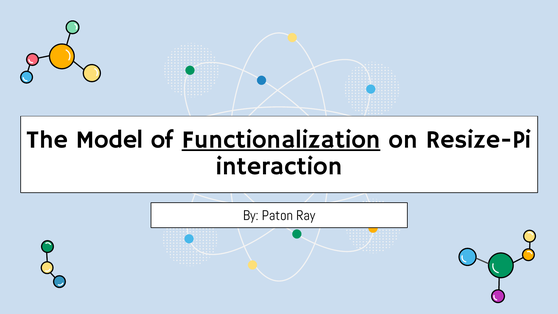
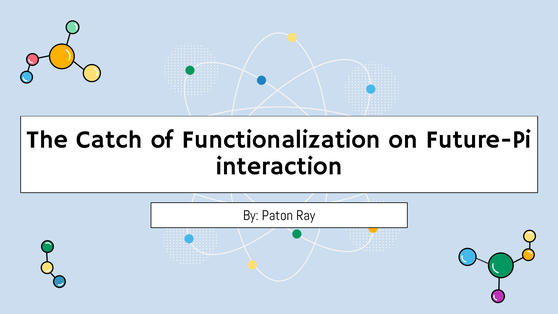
Model: Model -> Catch
Functionalization underline: present -> none
Resize-Pi: Resize-Pi -> Future-Pi
